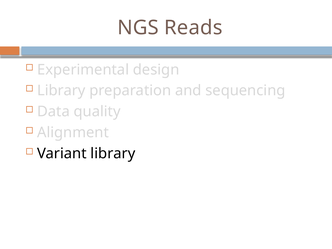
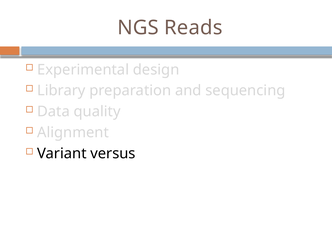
Variant library: library -> versus
